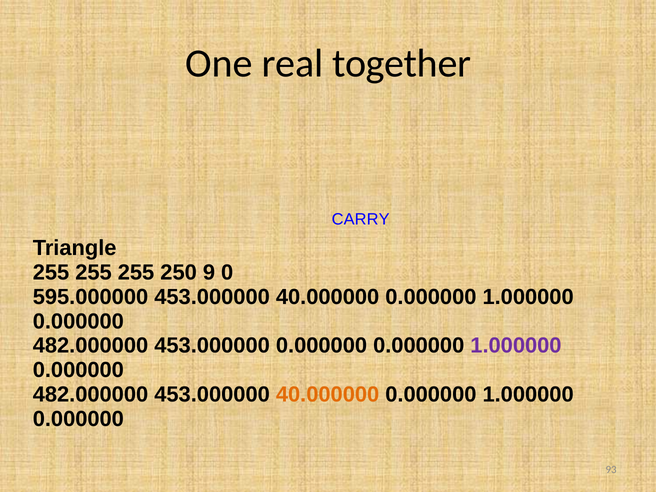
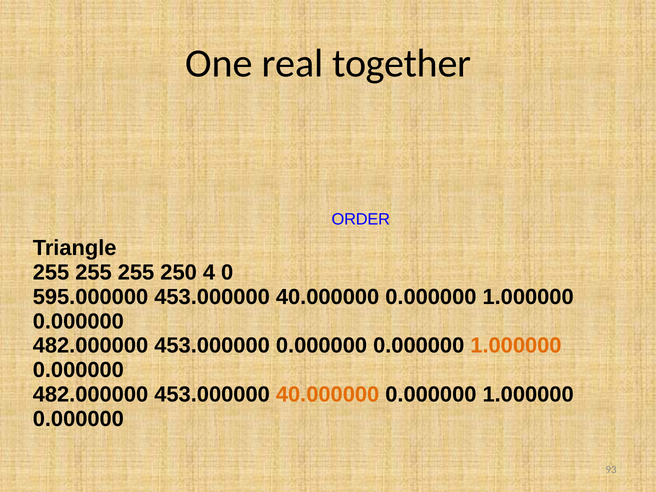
CARRY: CARRY -> ORDER
9: 9 -> 4
1.000000 at (516, 346) colour: purple -> orange
